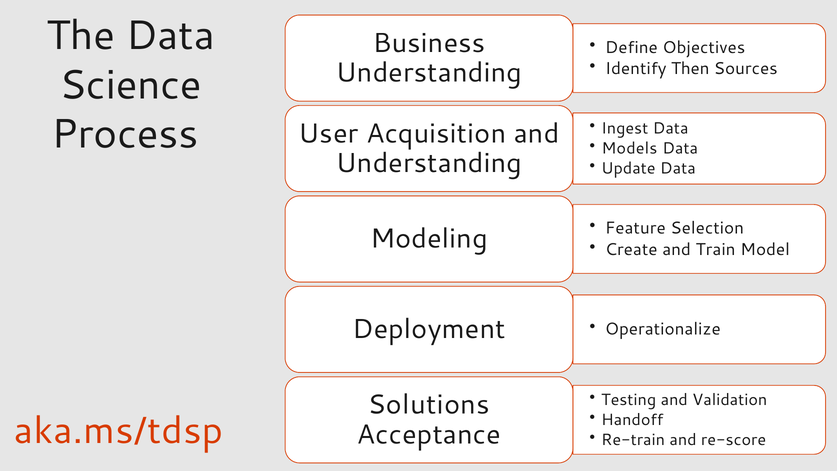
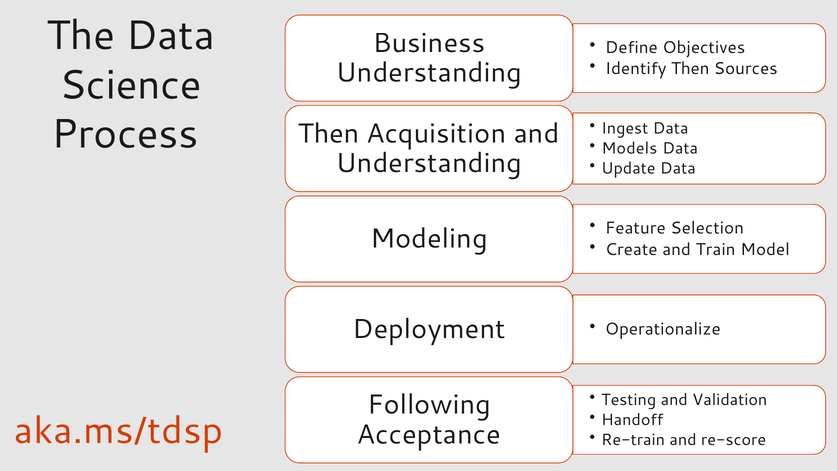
User at (328, 134): User -> Then
Solutions: Solutions -> Following
